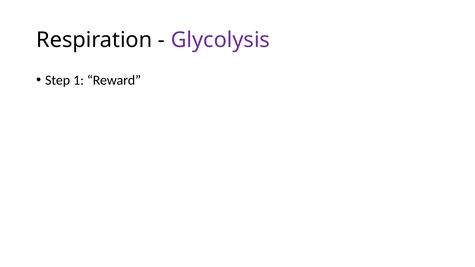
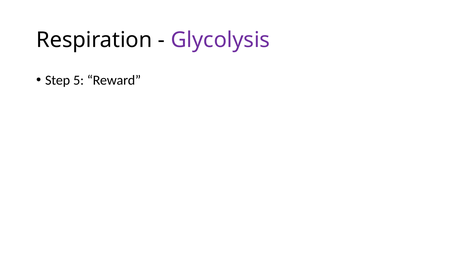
1: 1 -> 5
